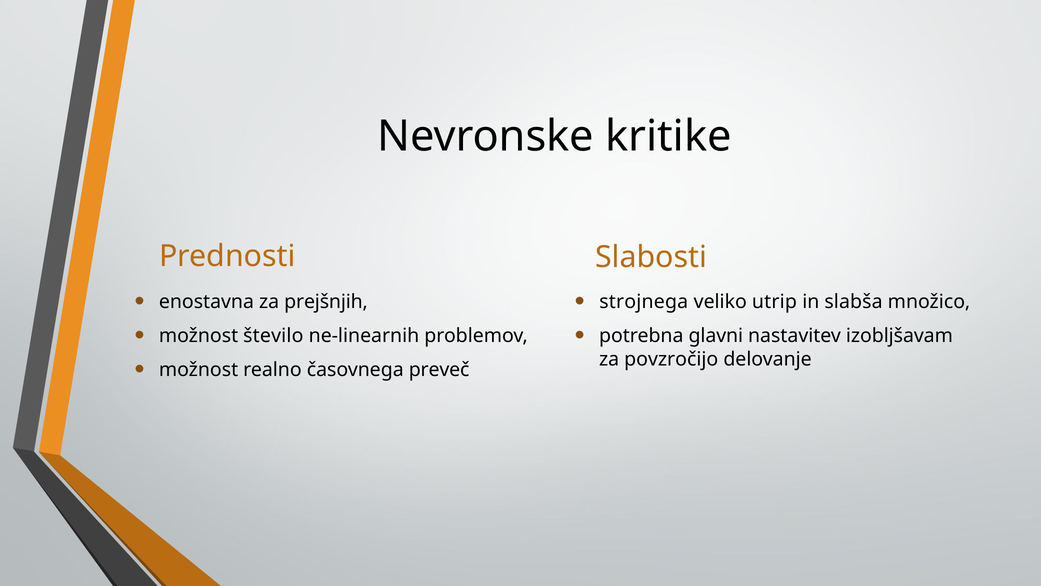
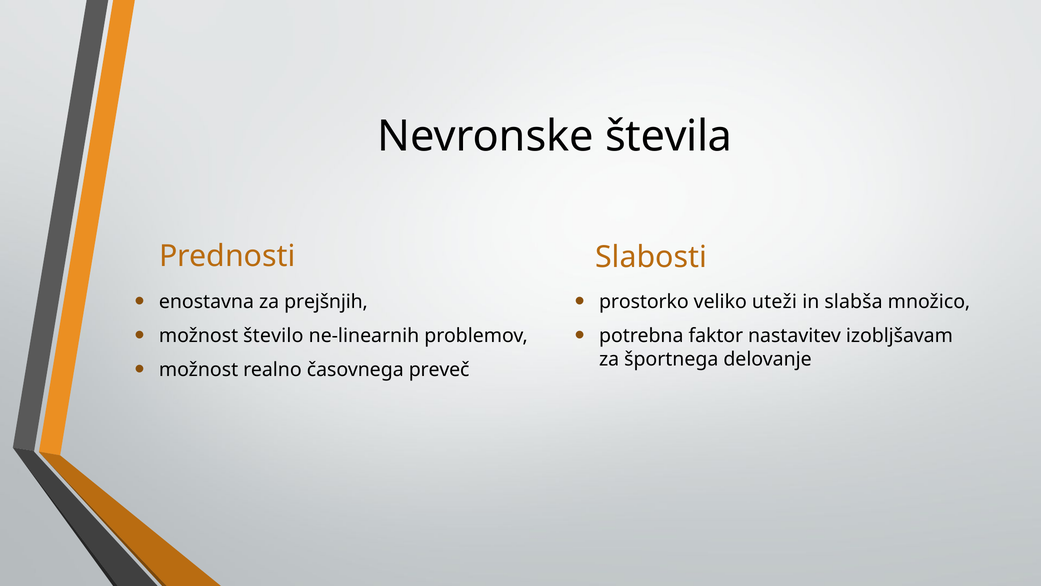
kritike: kritike -> števila
strojnega: strojnega -> prostorko
utrip: utrip -> uteži
glavni: glavni -> faktor
povzročijo: povzročijo -> športnega
